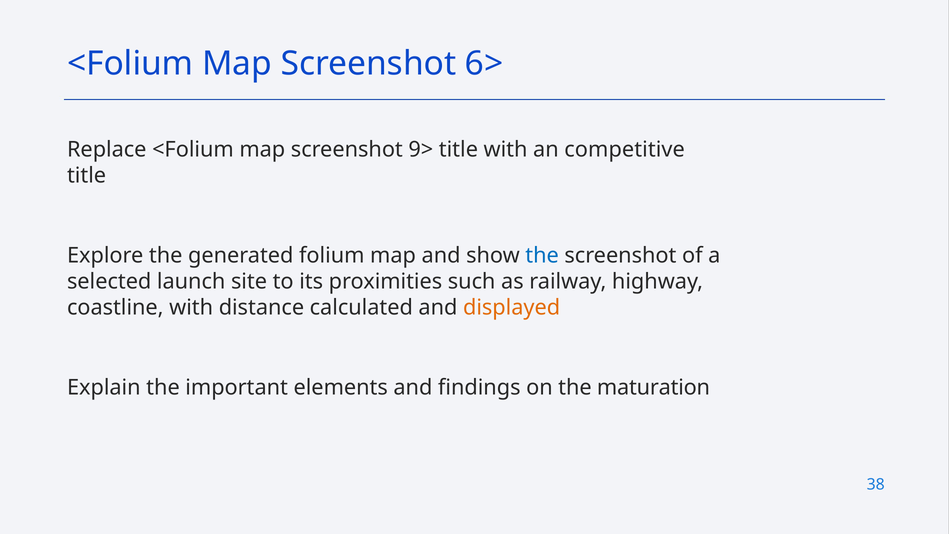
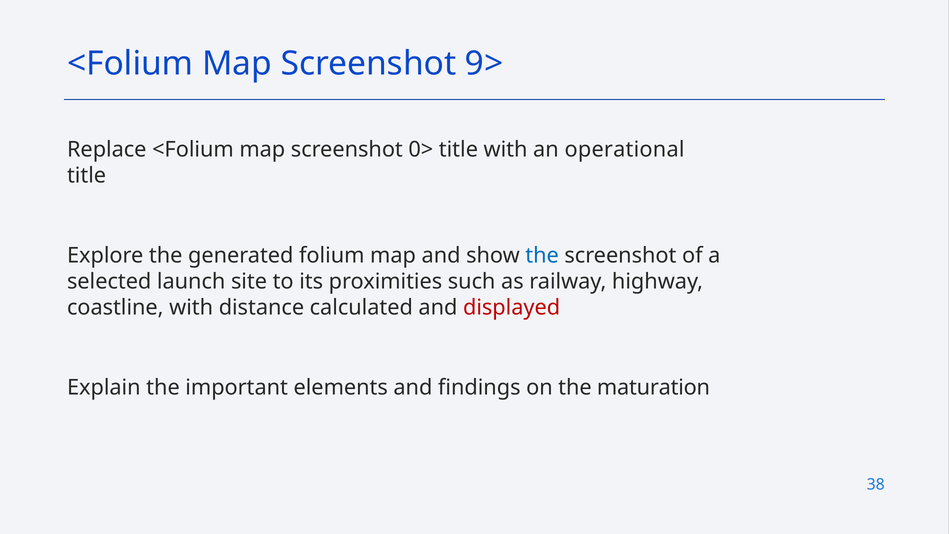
6>: 6> -> 9>
9>: 9> -> 0>
competitive: competitive -> operational
displayed colour: orange -> red
